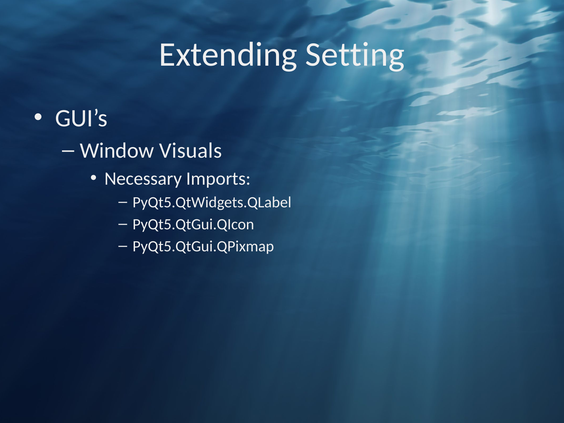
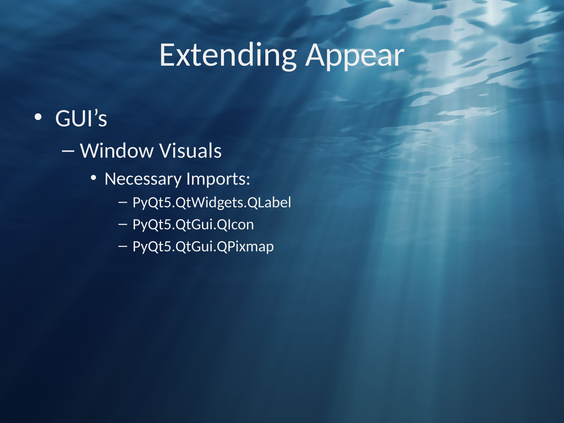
Setting: Setting -> Appear
